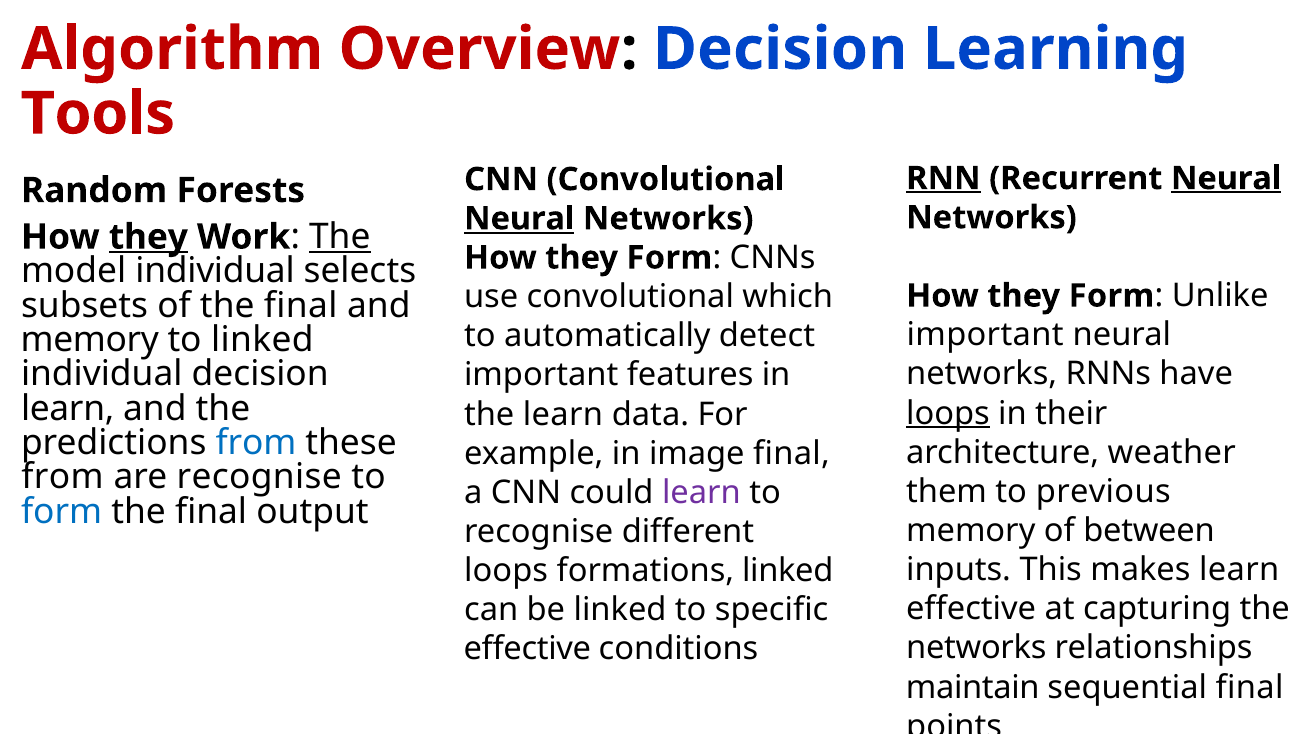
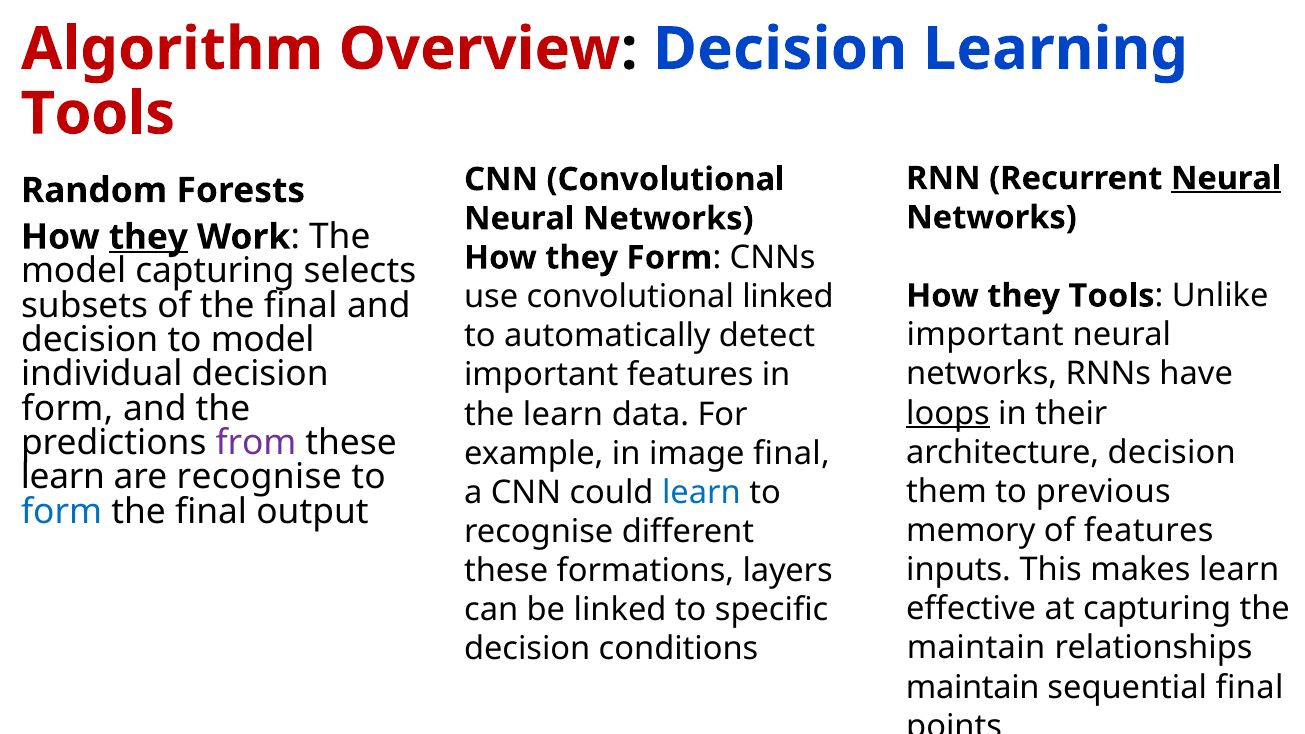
RNN underline: present -> none
Neural at (519, 219) underline: present -> none
The at (340, 237) underline: present -> none
model individual: individual -> capturing
convolutional which: which -> linked
Form at (1111, 296): Form -> Tools
memory at (90, 340): memory -> decision
to linked: linked -> model
learn at (68, 409): learn -> form
from at (256, 443) colour: blue -> purple
architecture weather: weather -> decision
from at (63, 477): from -> learn
learn at (701, 493) colour: purple -> blue
of between: between -> features
loops at (506, 571): loops -> these
formations linked: linked -> layers
networks at (976, 648): networks -> maintain
effective at (527, 649): effective -> decision
